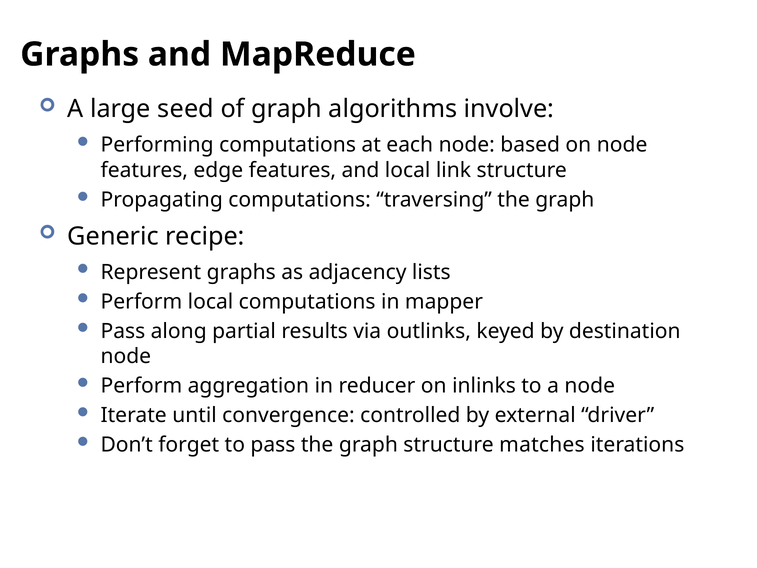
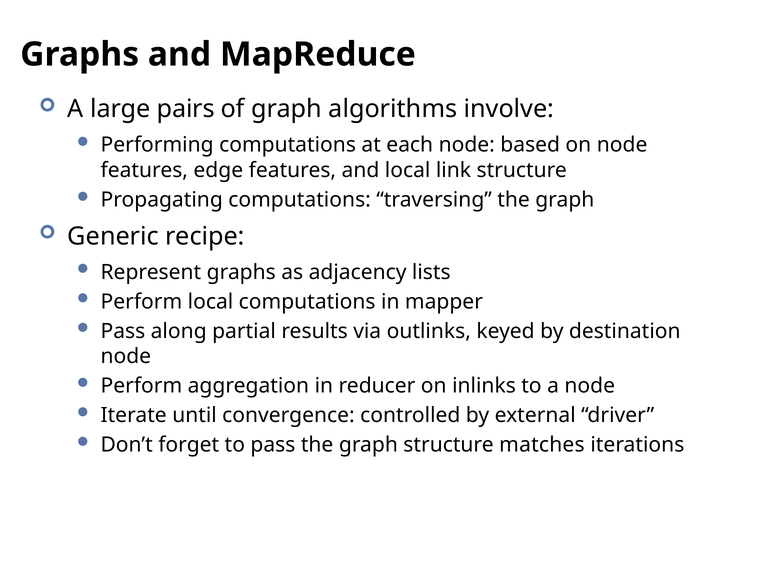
seed: seed -> pairs
